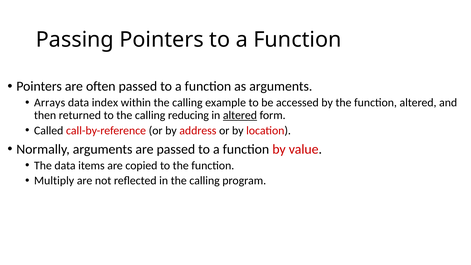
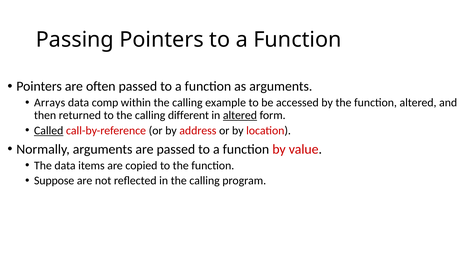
index: index -> comp
reducing: reducing -> different
Called underline: none -> present
Multiply: Multiply -> Suppose
